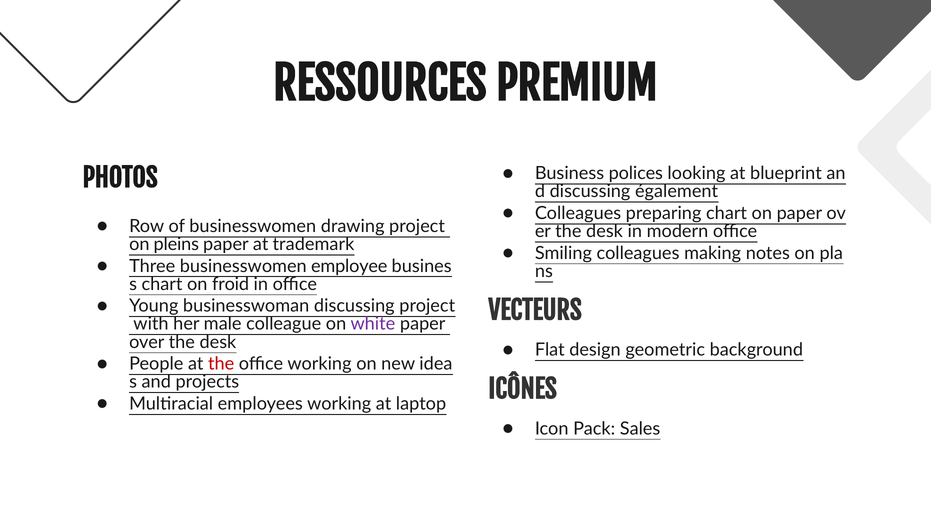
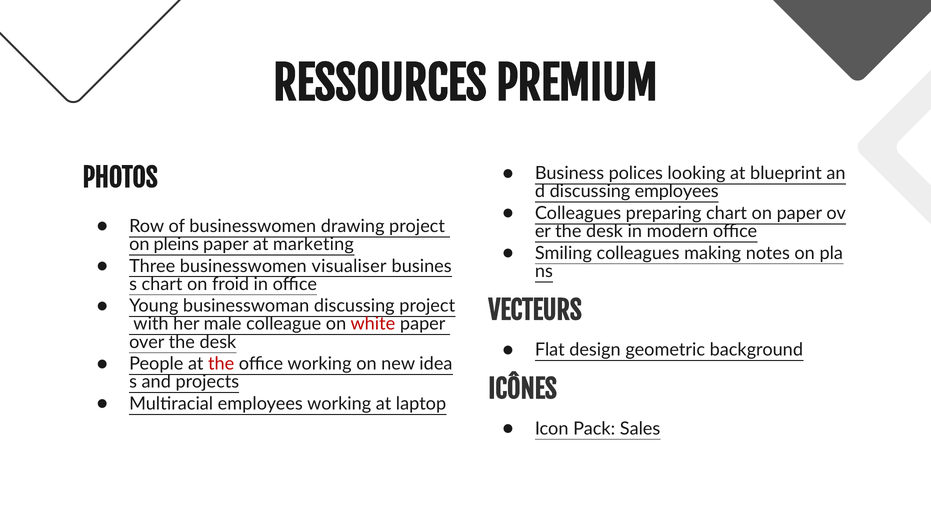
discussing également: également -> employees
trademark: trademark -> marketing
employee: employee -> visualiser
white colour: purple -> red
